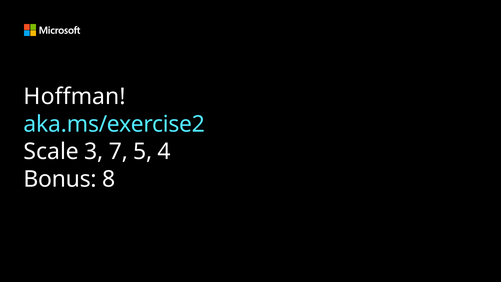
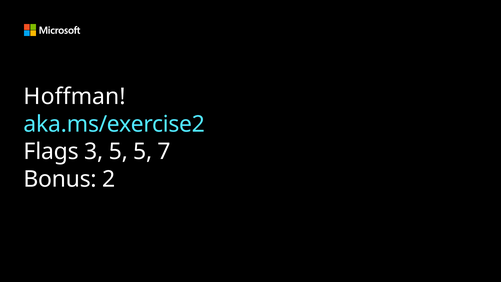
Scale: Scale -> Flags
3 7: 7 -> 5
4: 4 -> 7
8: 8 -> 2
